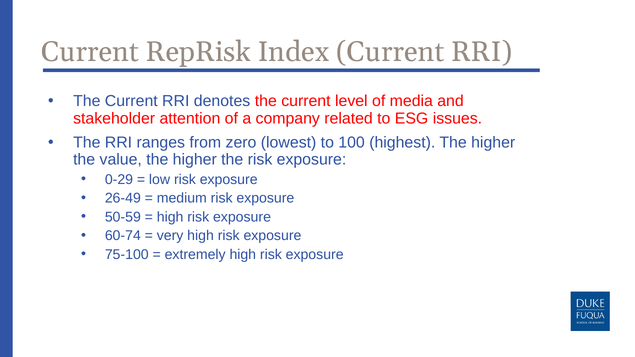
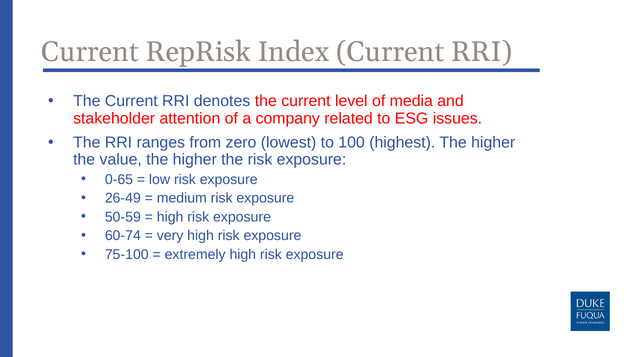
0-29: 0-29 -> 0-65
